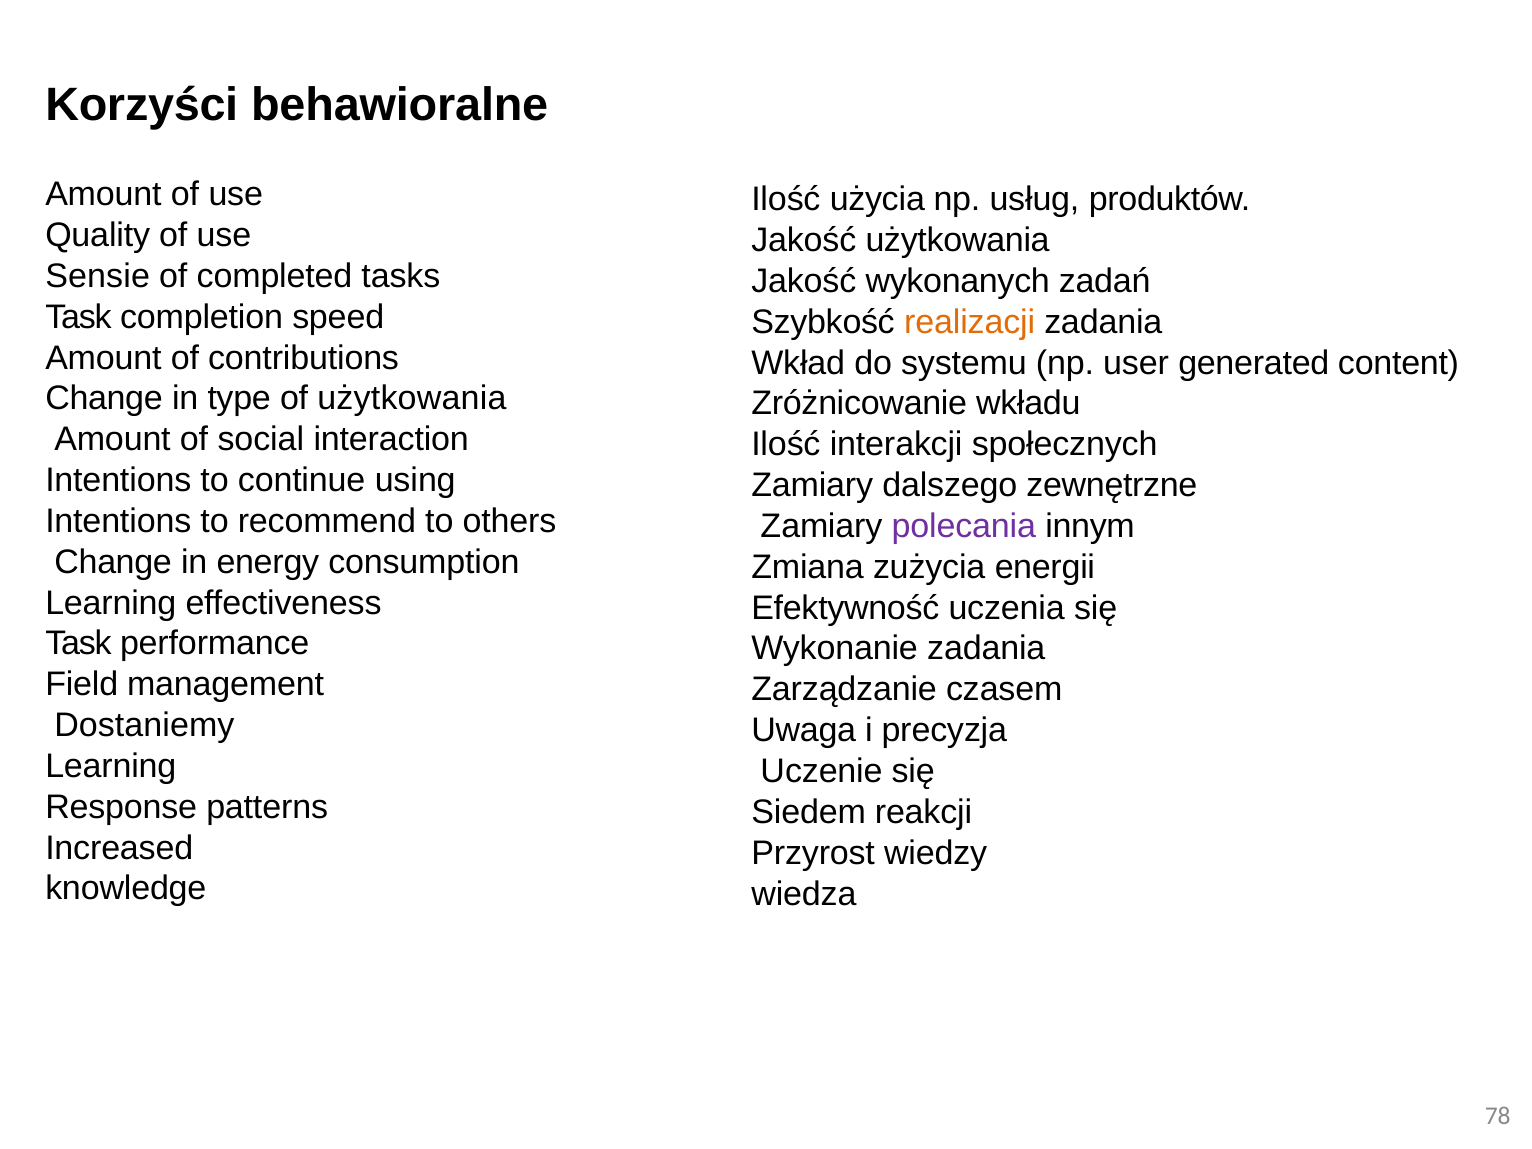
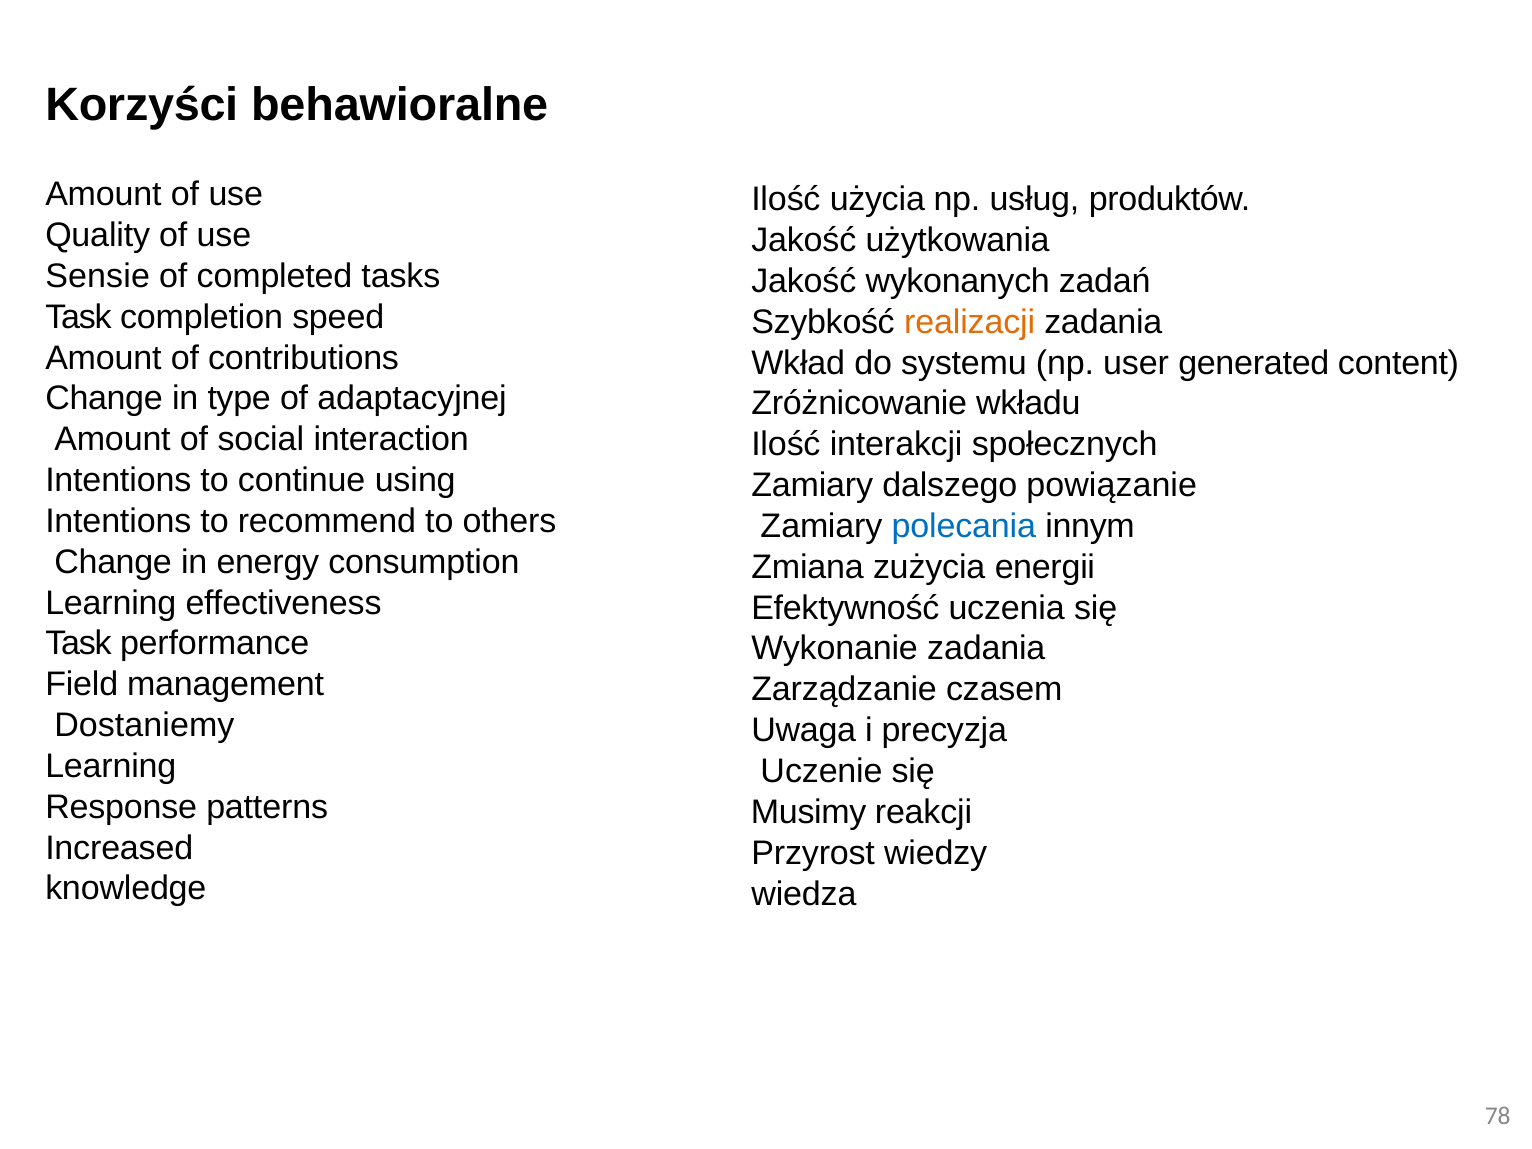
of użytkowania: użytkowania -> adaptacyjnej
zewnętrzne: zewnętrzne -> powiązanie
polecania colour: purple -> blue
Siedem: Siedem -> Musimy
